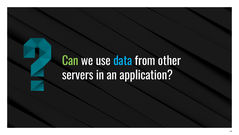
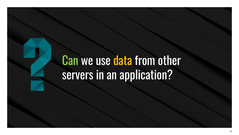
data colour: light blue -> yellow
